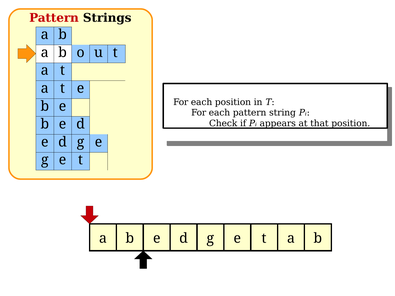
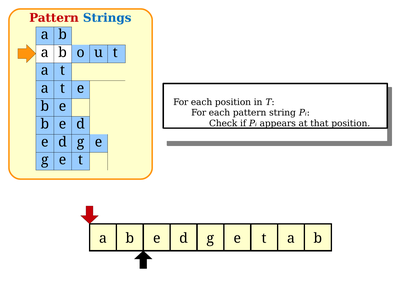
Strings colour: black -> blue
